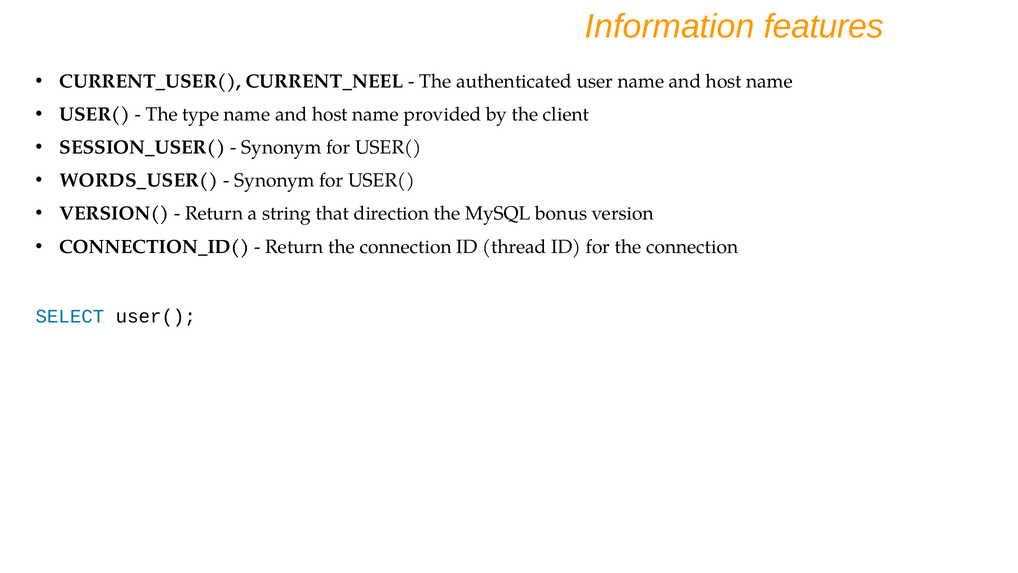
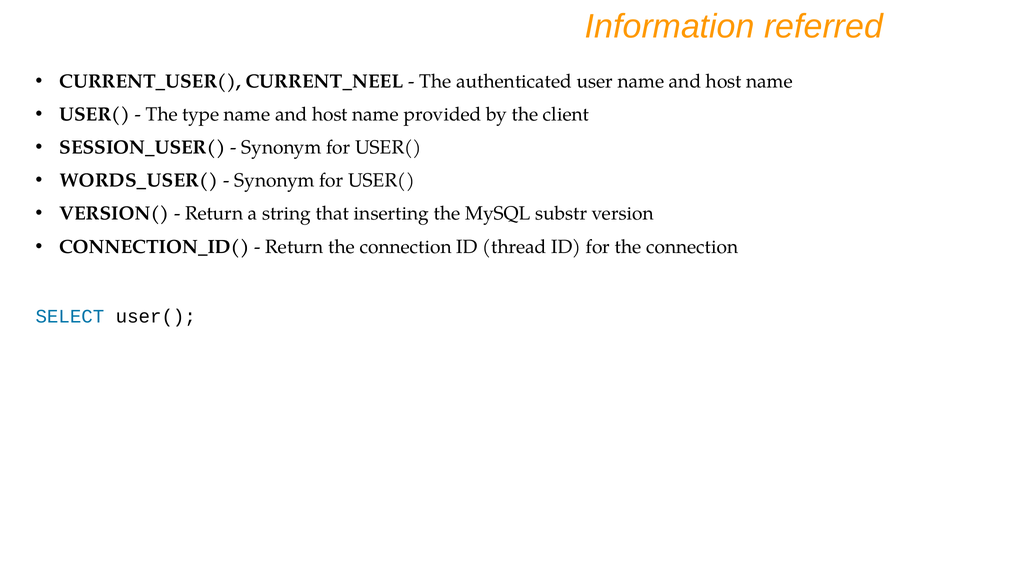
features: features -> referred
direction: direction -> inserting
bonus: bonus -> substr
